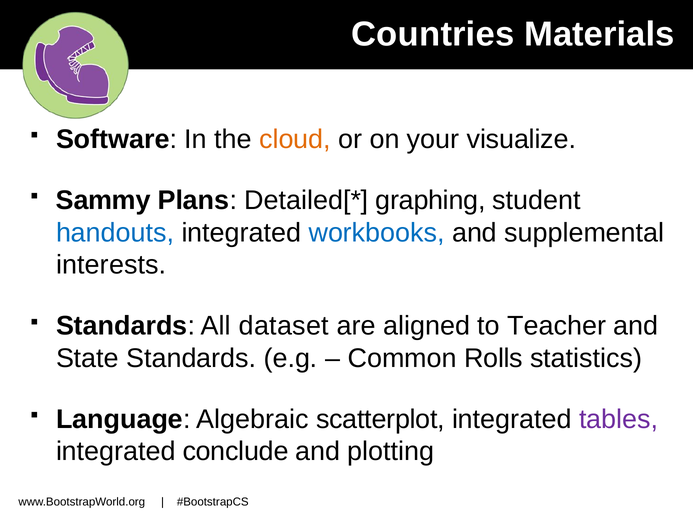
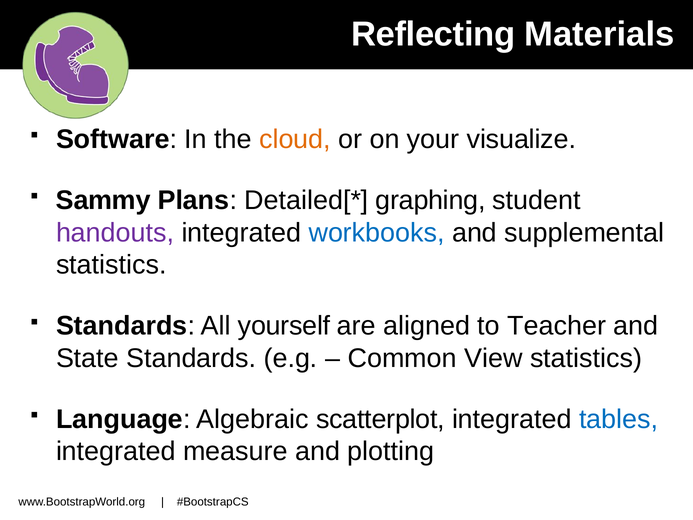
Countries: Countries -> Reflecting
handouts colour: blue -> purple
interests at (111, 265): interests -> statistics
dataset: dataset -> yourself
Rolls: Rolls -> View
tables colour: purple -> blue
conclude: conclude -> measure
